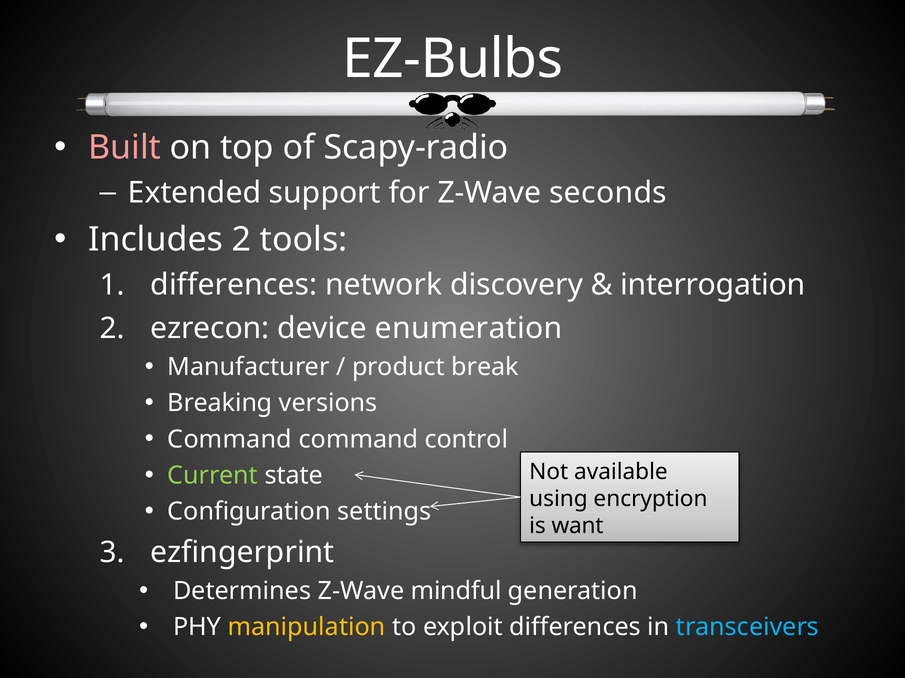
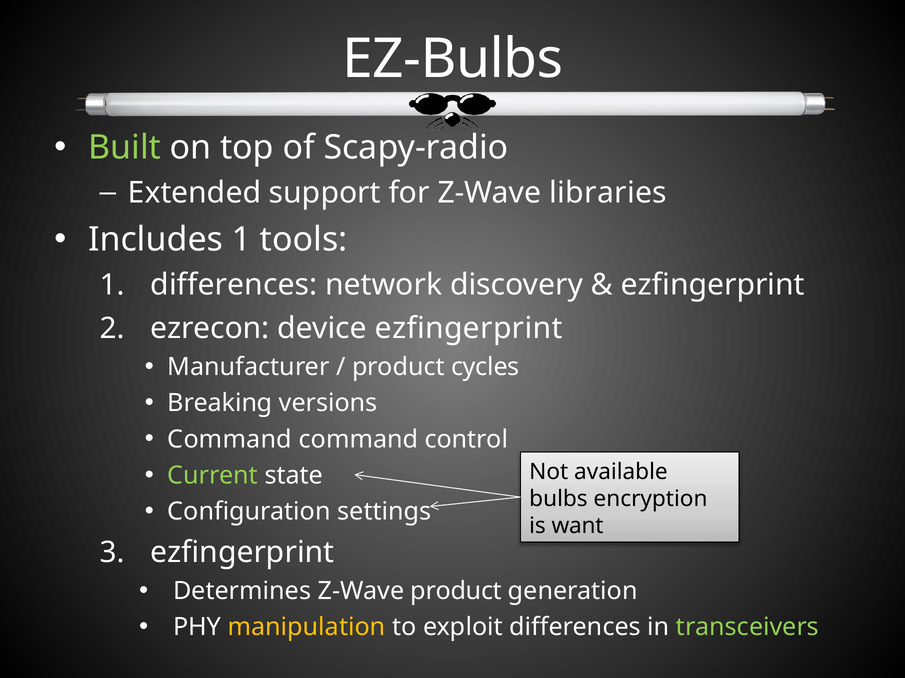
Built colour: pink -> light green
seconds: seconds -> libraries
Includes 2: 2 -> 1
interrogation at (713, 285): interrogation -> ezfingerprint
device enumeration: enumeration -> ezfingerprint
break: break -> cycles
using: using -> bulbs
Z-Wave mindful: mindful -> product
transceivers colour: light blue -> light green
